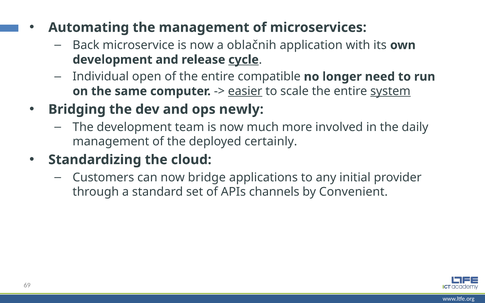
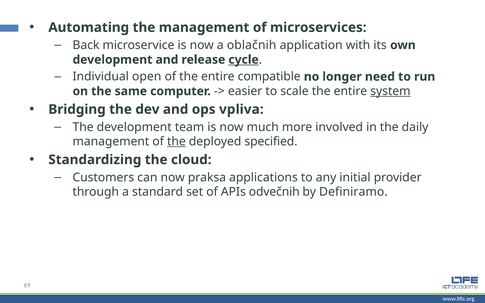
easier underline: present -> none
newly: newly -> vpliva
the at (176, 142) underline: none -> present
certainly: certainly -> specified
bridge: bridge -> praksa
channels: channels -> odvečnih
Convenient: Convenient -> Definiramo
